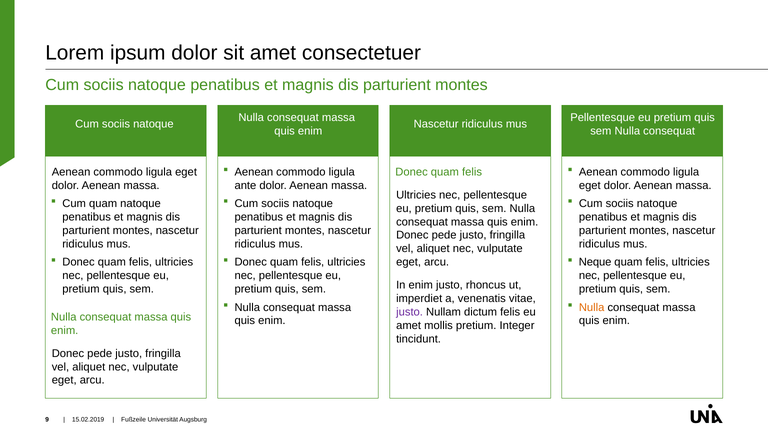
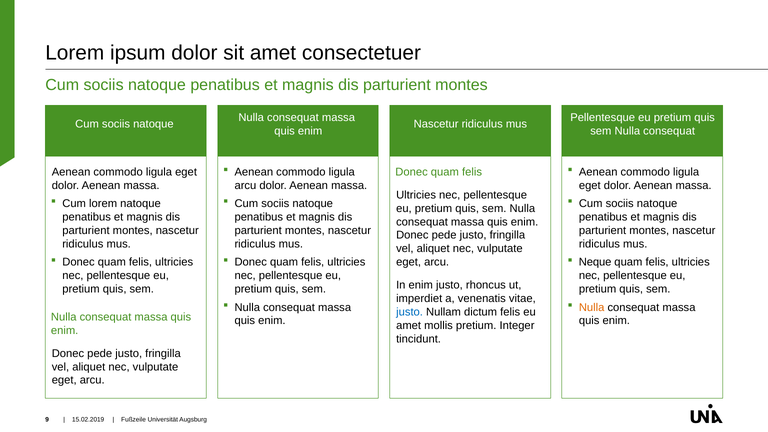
ante at (245, 185): ante -> arcu
Cum quam: quam -> lorem
justo at (410, 312) colour: purple -> blue
